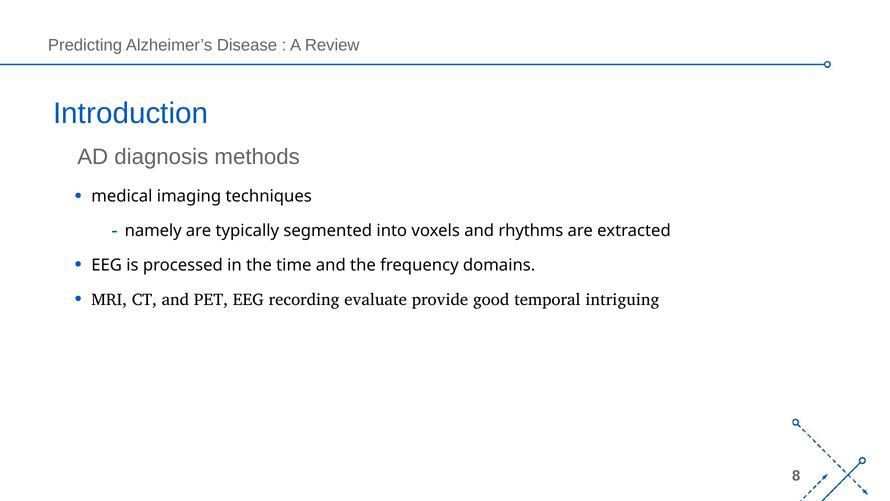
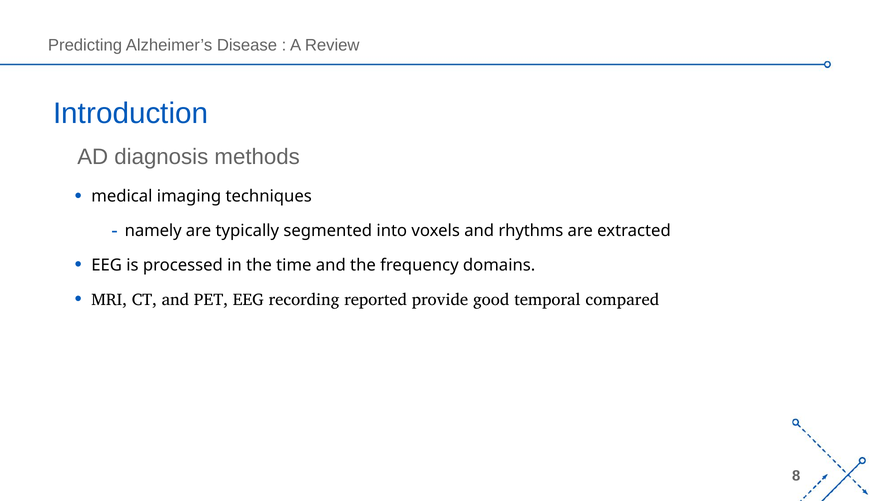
evaluate: evaluate -> reported
intriguing: intriguing -> compared
